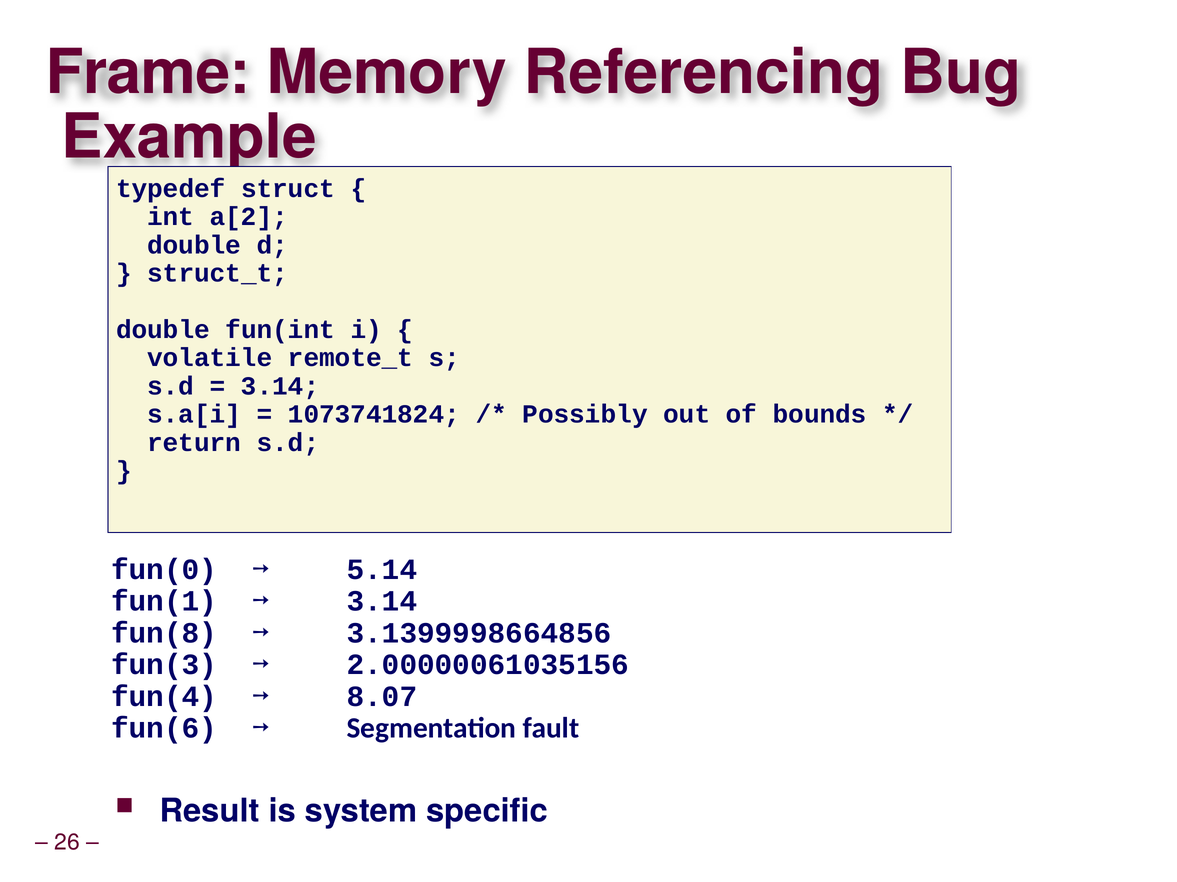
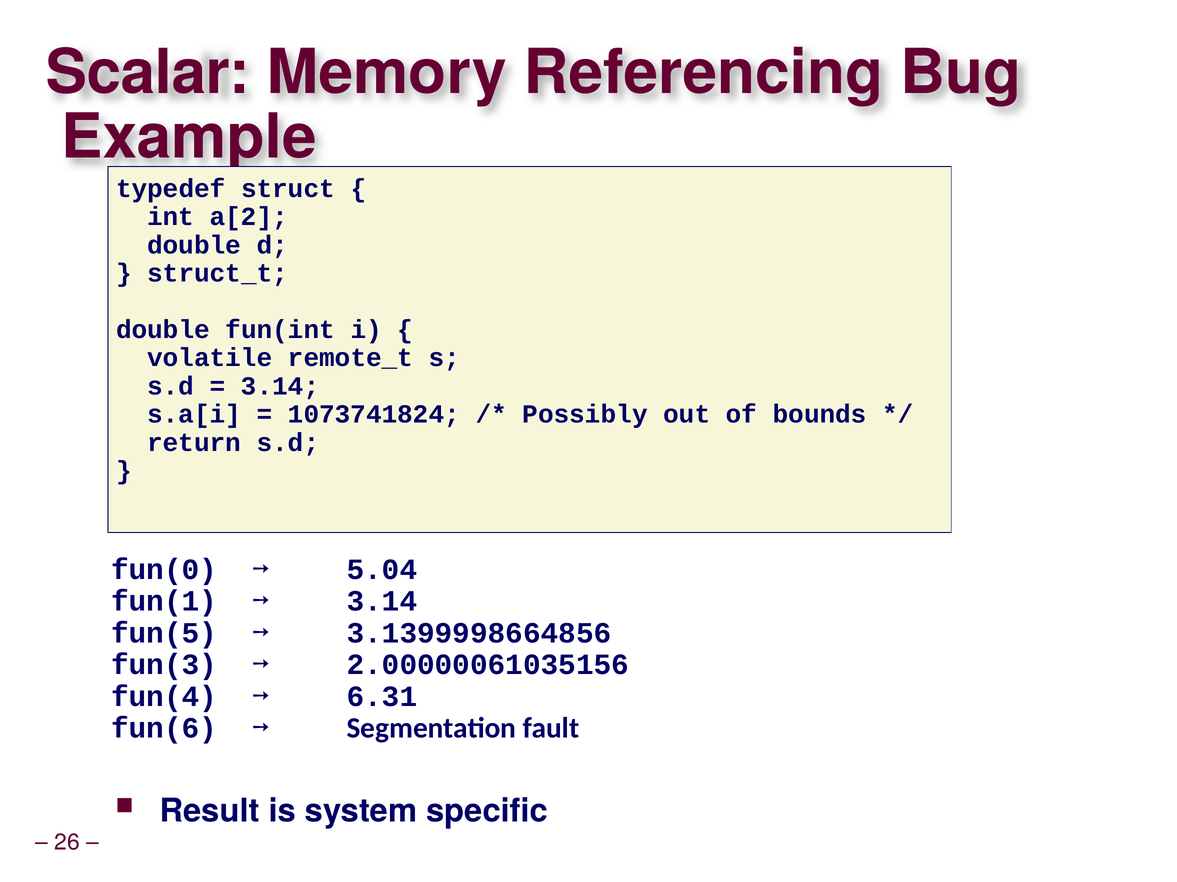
Frame: Frame -> Scalar
5.14: 5.14 -> 5.04
fun(8: fun(8 -> fun(5
8.07: 8.07 -> 6.31
